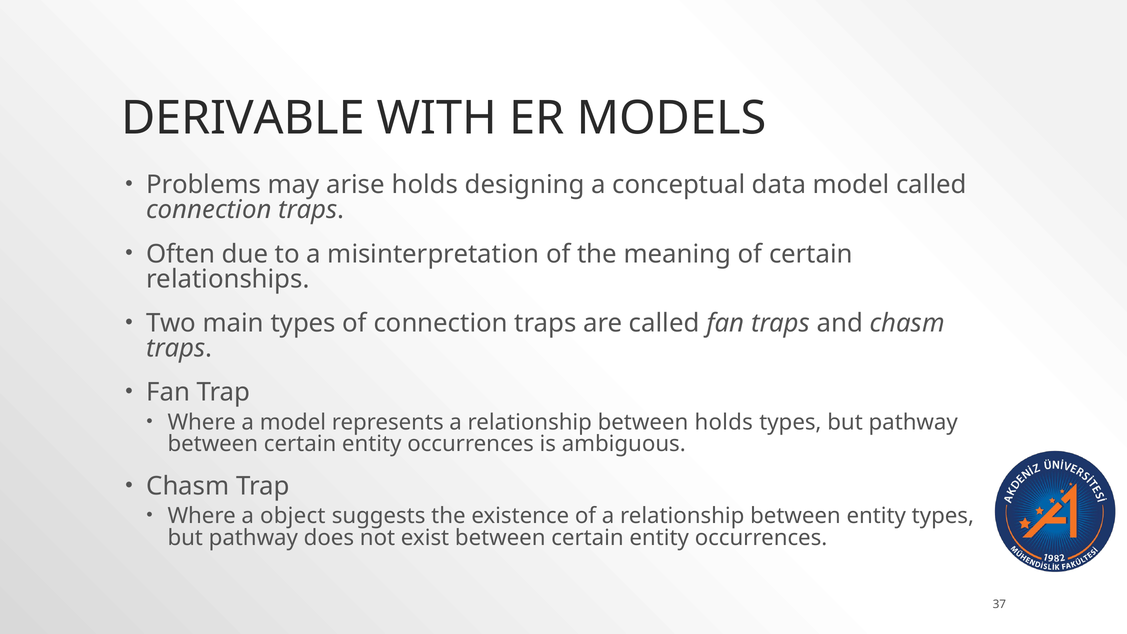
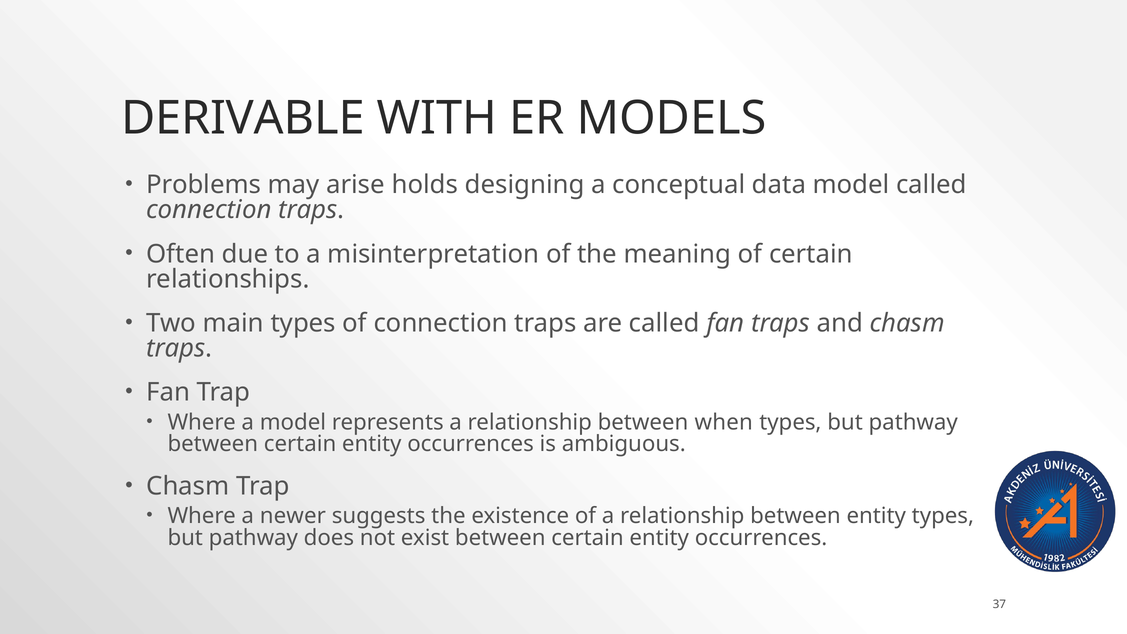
between holds: holds -> when
object: object -> newer
